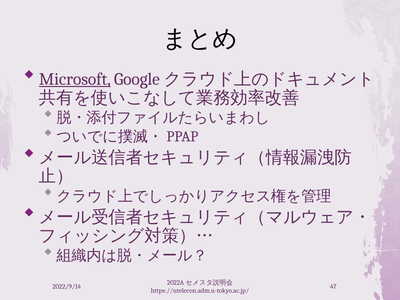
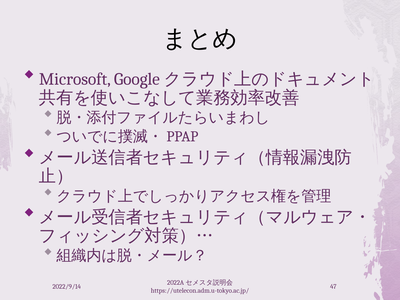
Microsoft underline: present -> none
